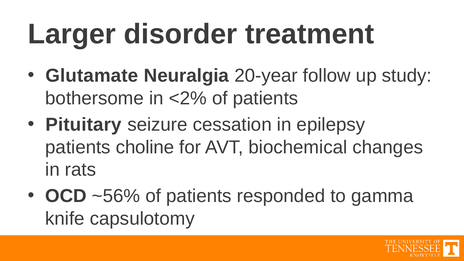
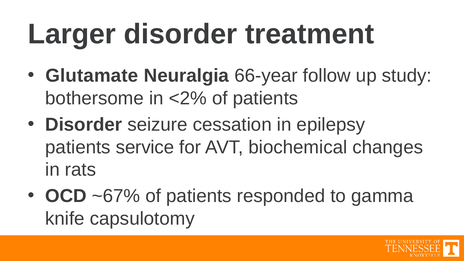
20-year: 20-year -> 66-year
Pituitary at (84, 125): Pituitary -> Disorder
choline: choline -> service
~56%: ~56% -> ~67%
